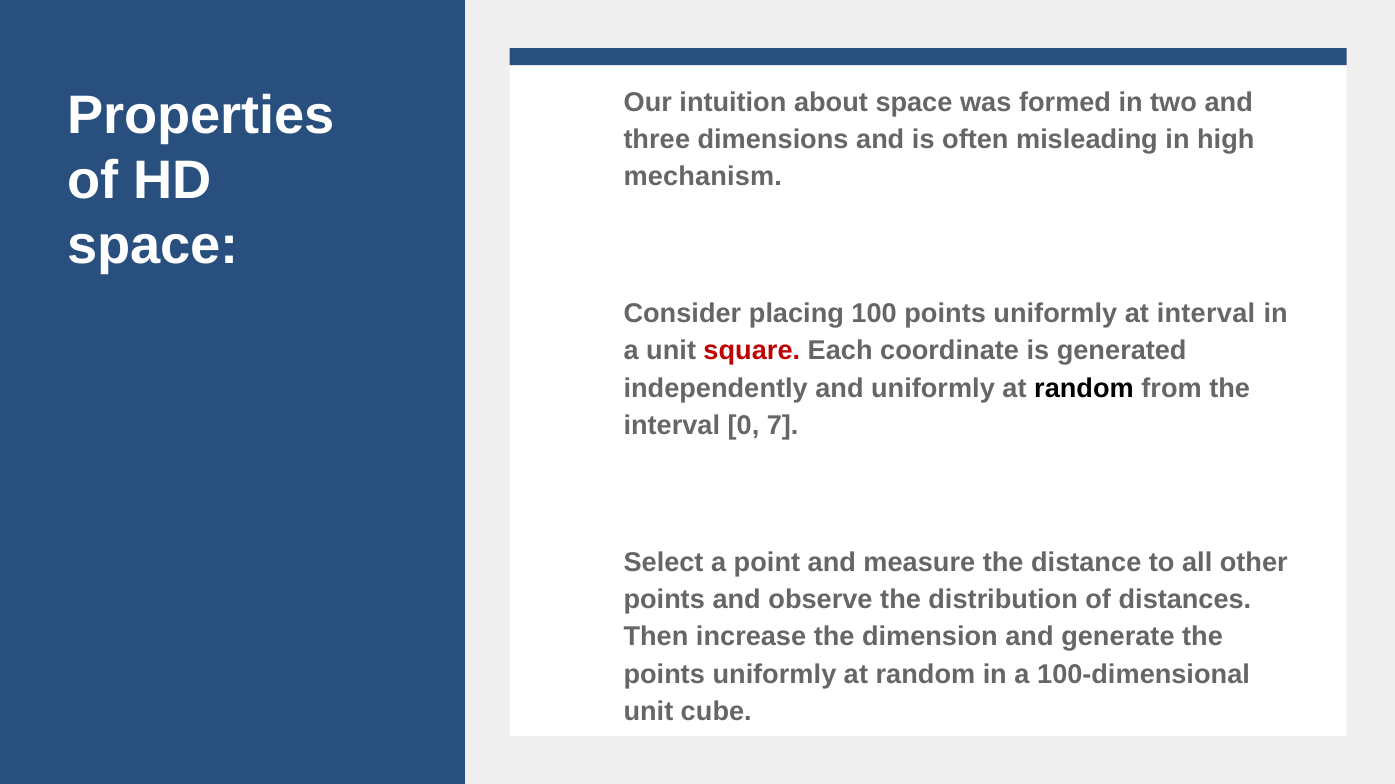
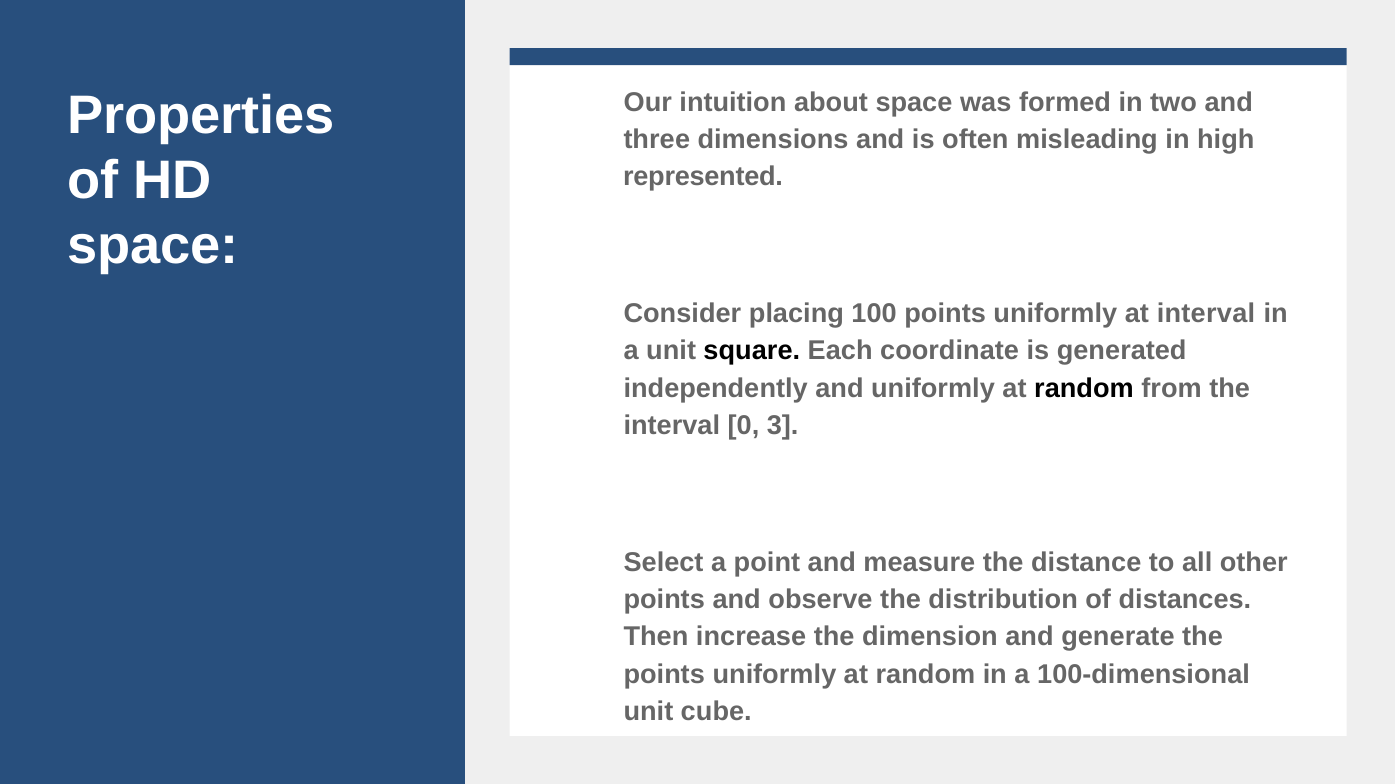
mechanism: mechanism -> represented
square colour: red -> black
7: 7 -> 3
